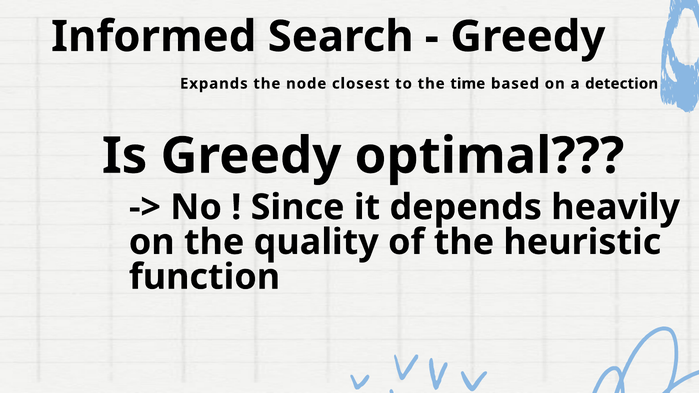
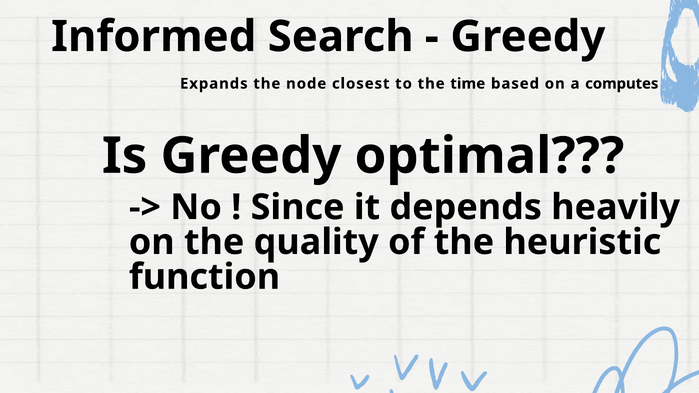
detection: detection -> computes
